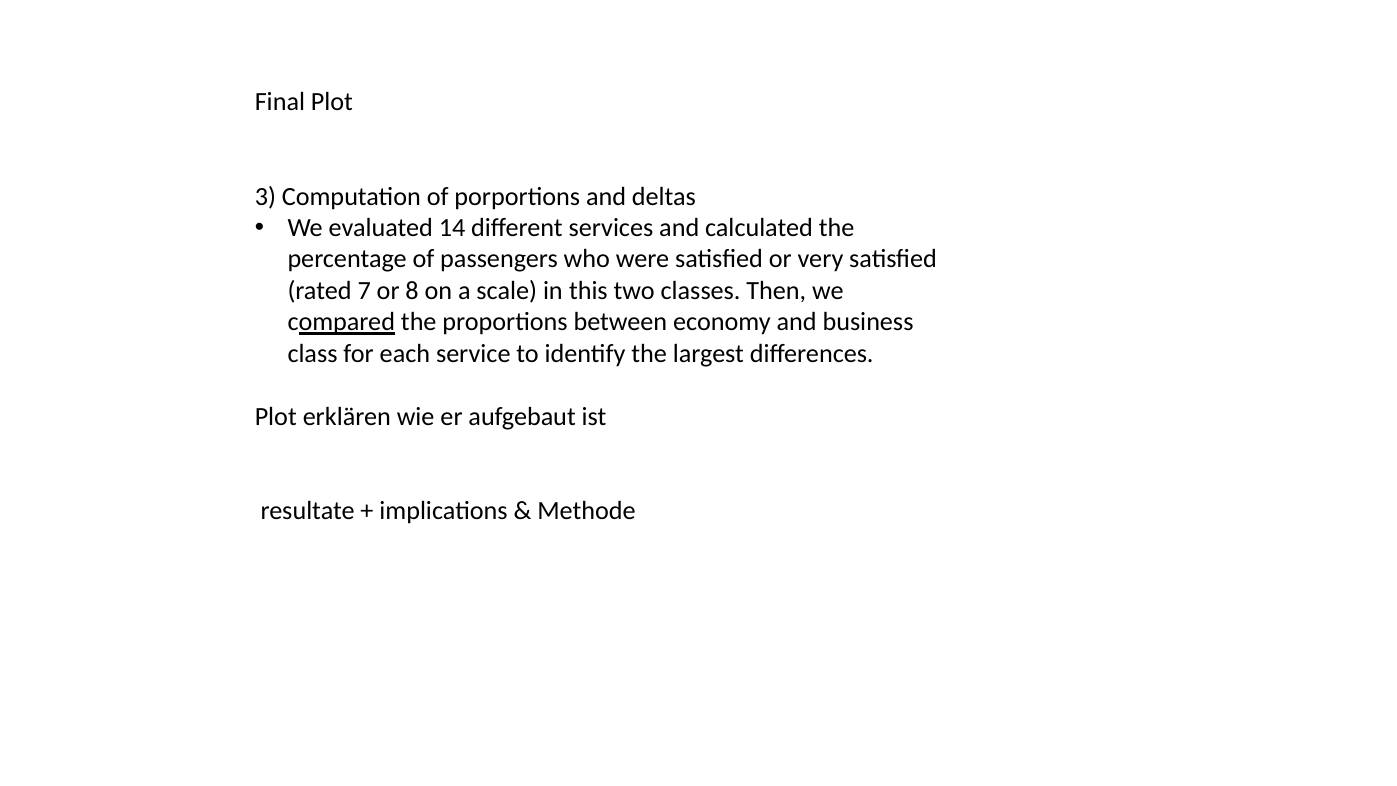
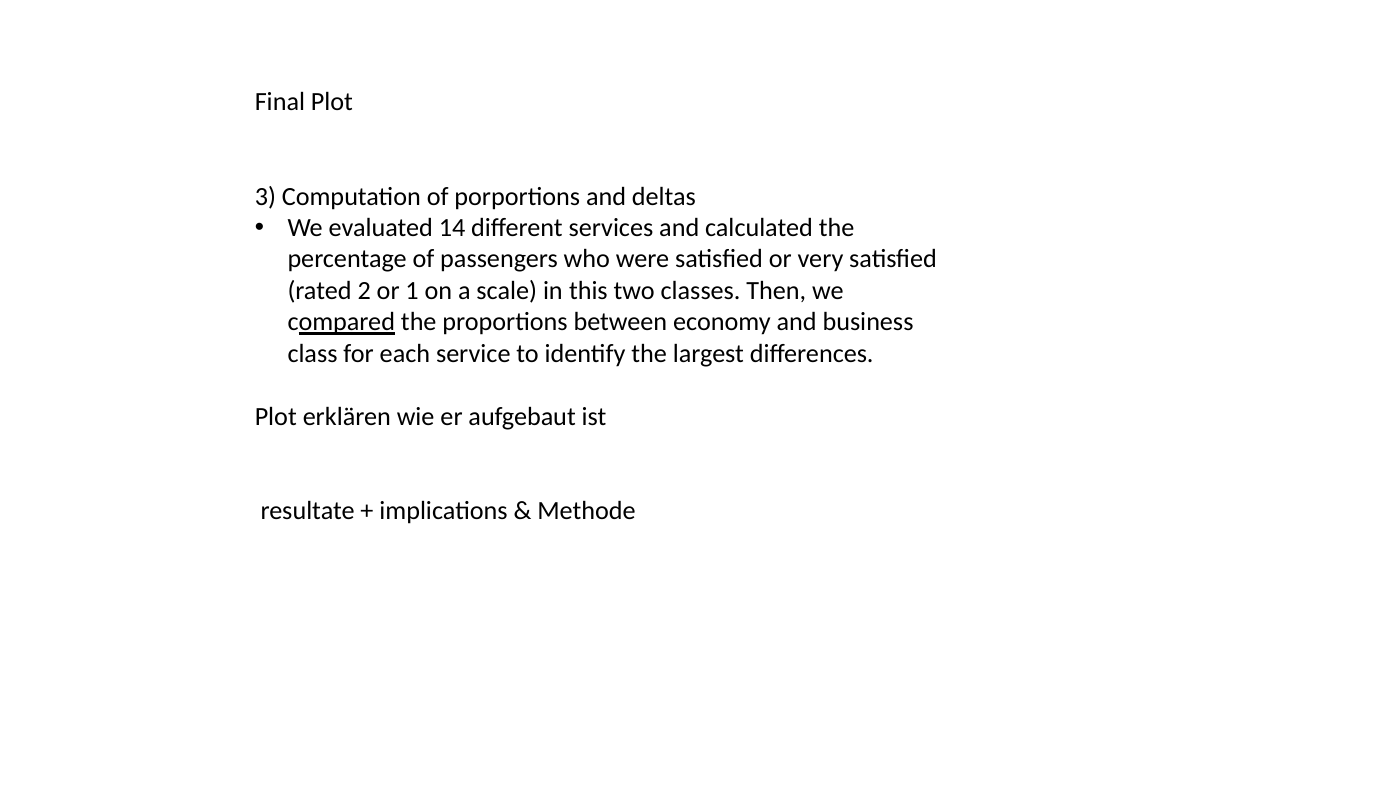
7: 7 -> 2
8: 8 -> 1
